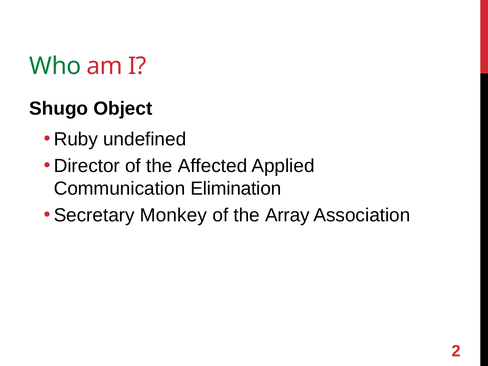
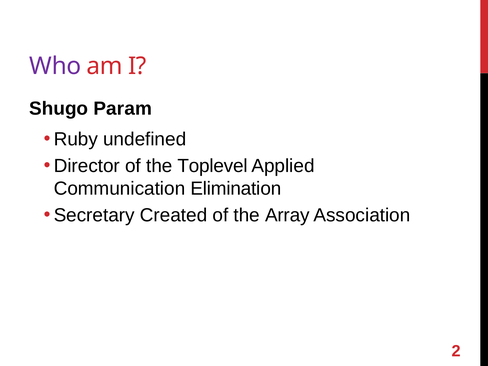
Who colour: green -> purple
Object: Object -> Param
Affected: Affected -> Toplevel
Monkey: Monkey -> Created
